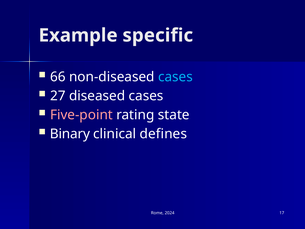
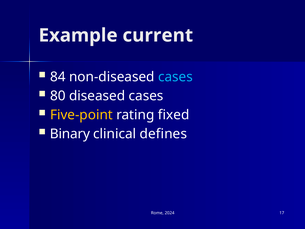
specific: specific -> current
66: 66 -> 84
27: 27 -> 80
Five-point colour: pink -> yellow
state: state -> fixed
